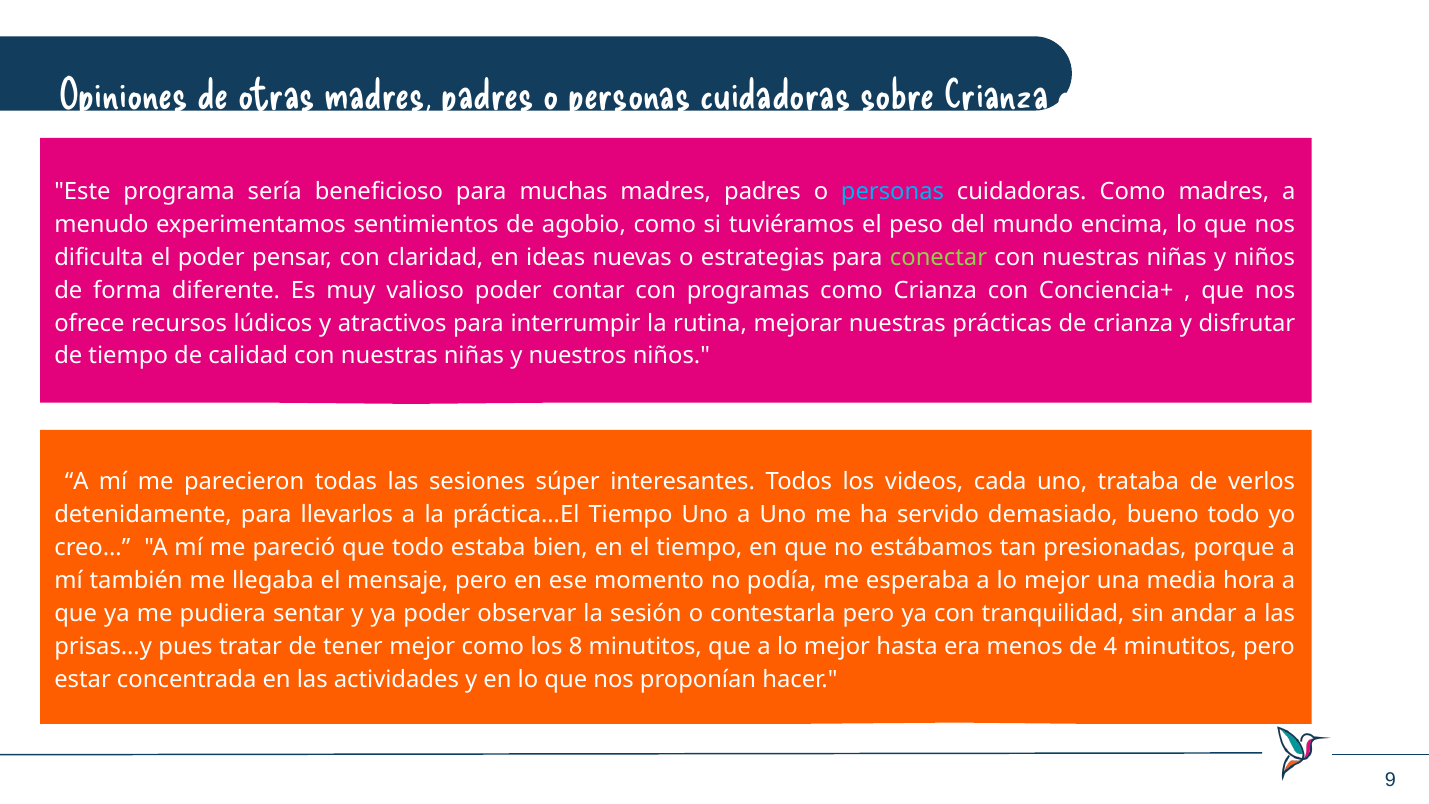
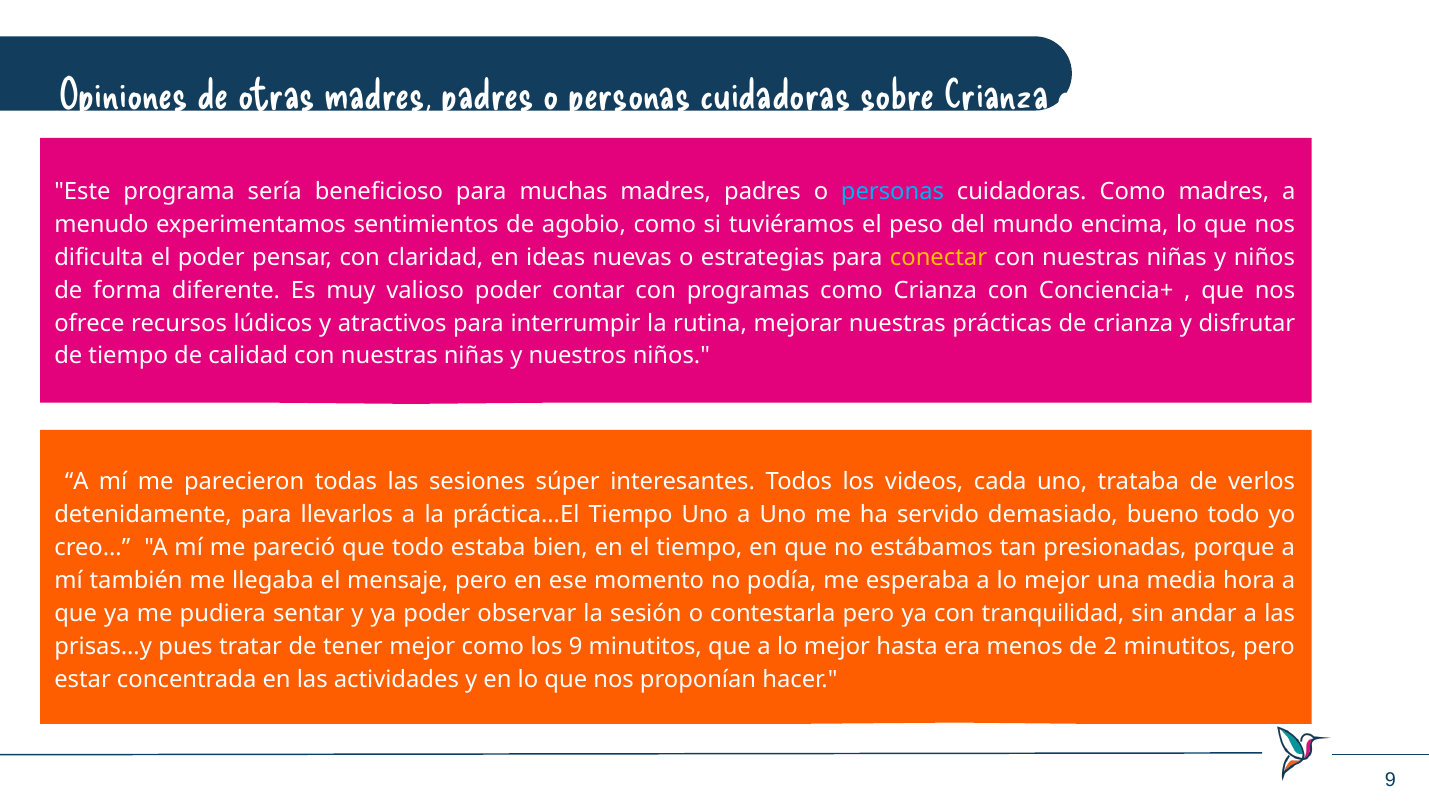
conectar colour: light green -> yellow
los 8: 8 -> 9
4: 4 -> 2
